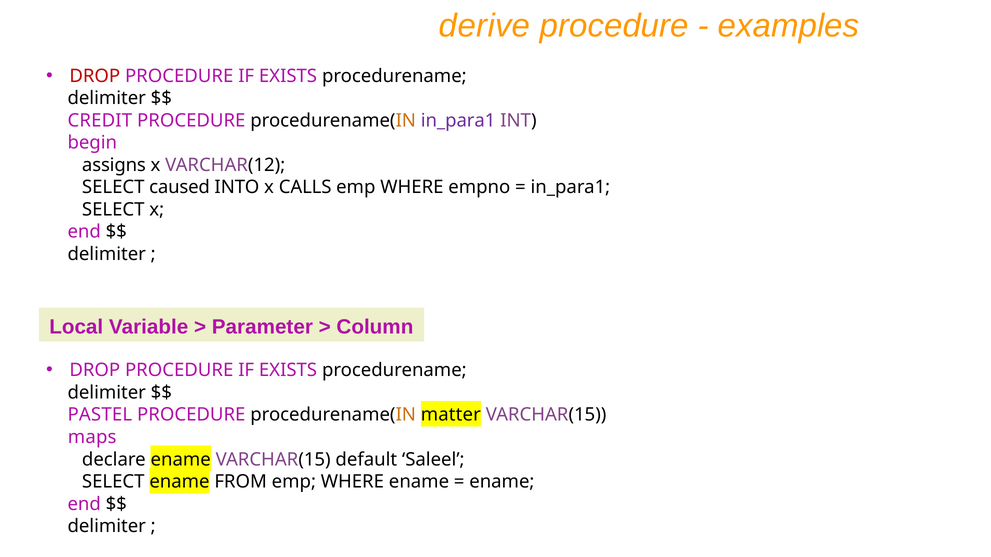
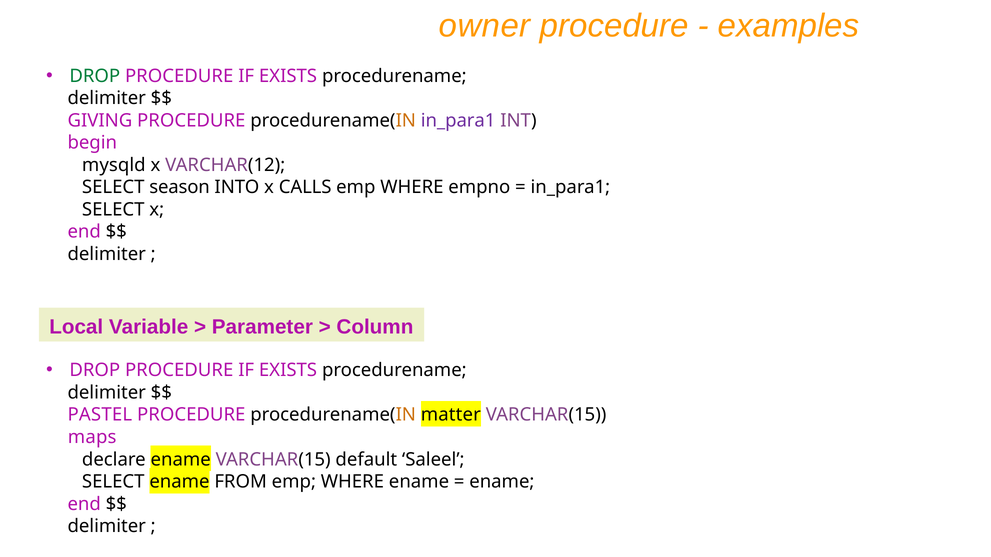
derive: derive -> owner
DROP at (95, 76) colour: red -> green
CREDIT: CREDIT -> GIVING
assigns: assigns -> mysqld
caused: caused -> season
